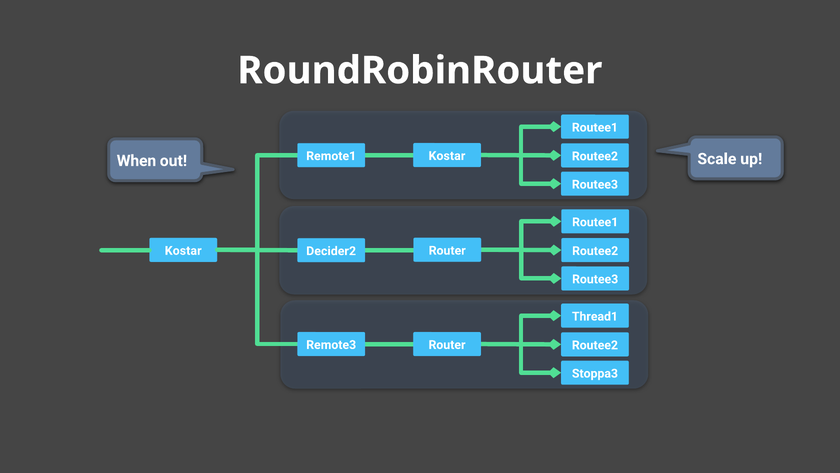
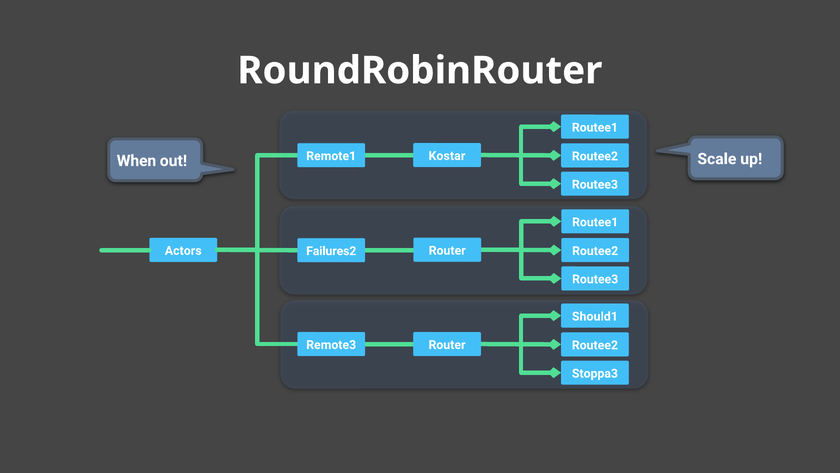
Kostar at (183, 250): Kostar -> Actors
Decider2: Decider2 -> Failures2
Thread1: Thread1 -> Should1
